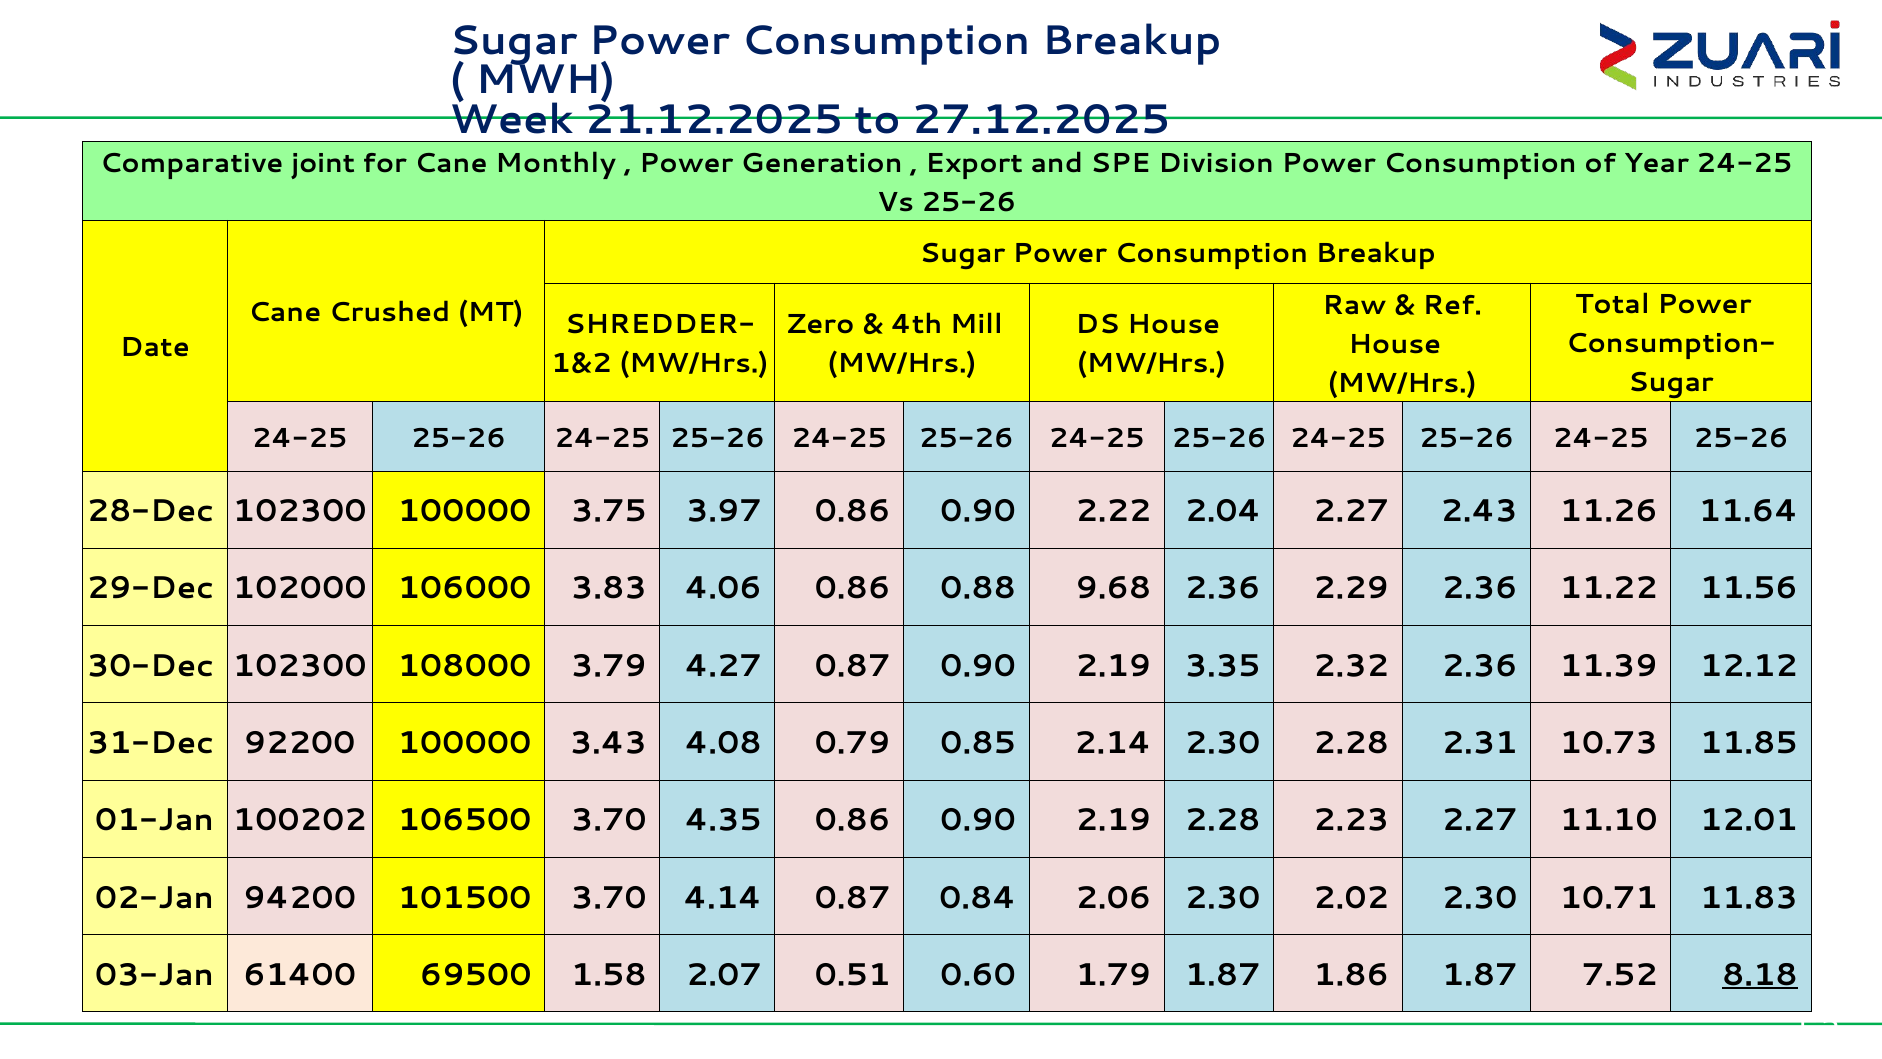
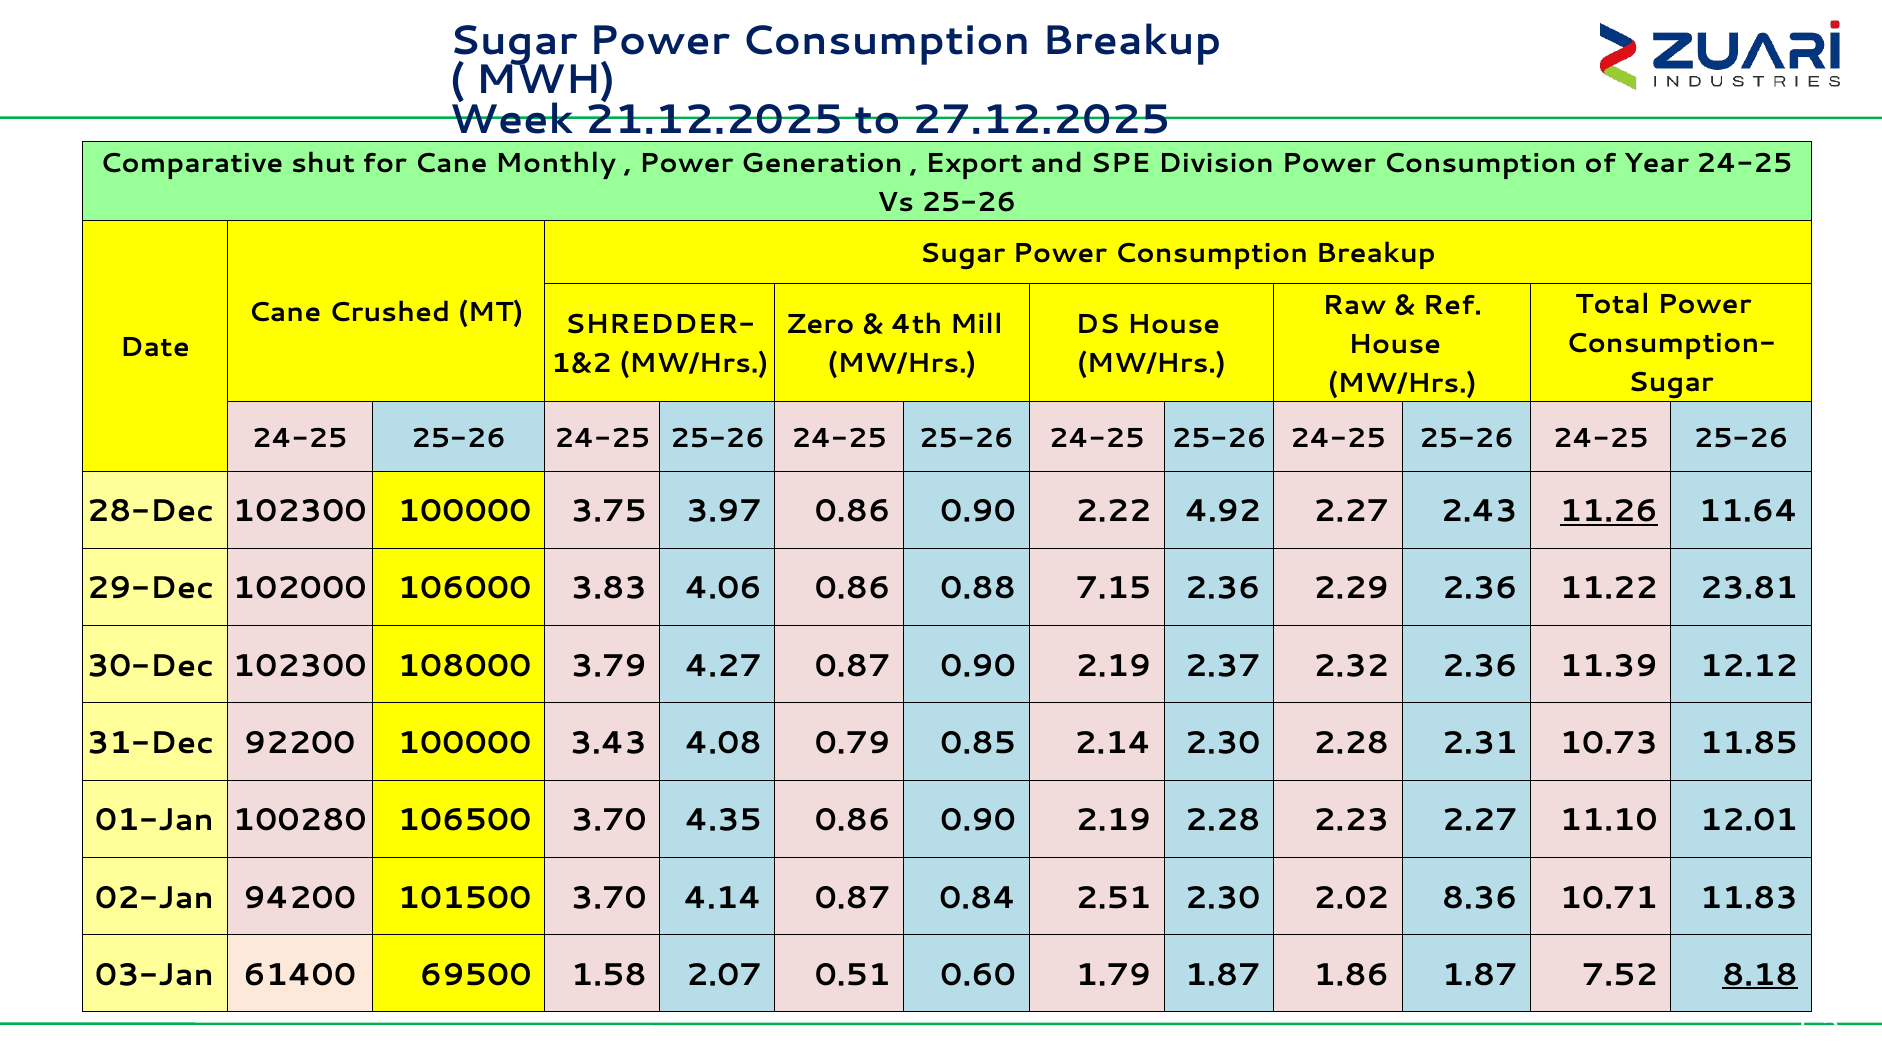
joint: joint -> shut
2.04: 2.04 -> 4.92
11.26 underline: none -> present
9.68: 9.68 -> 7.15
11.56: 11.56 -> 23.81
3.35: 3.35 -> 2.37
100202: 100202 -> 100280
2.06: 2.06 -> 2.51
2.02 2.30: 2.30 -> 8.36
